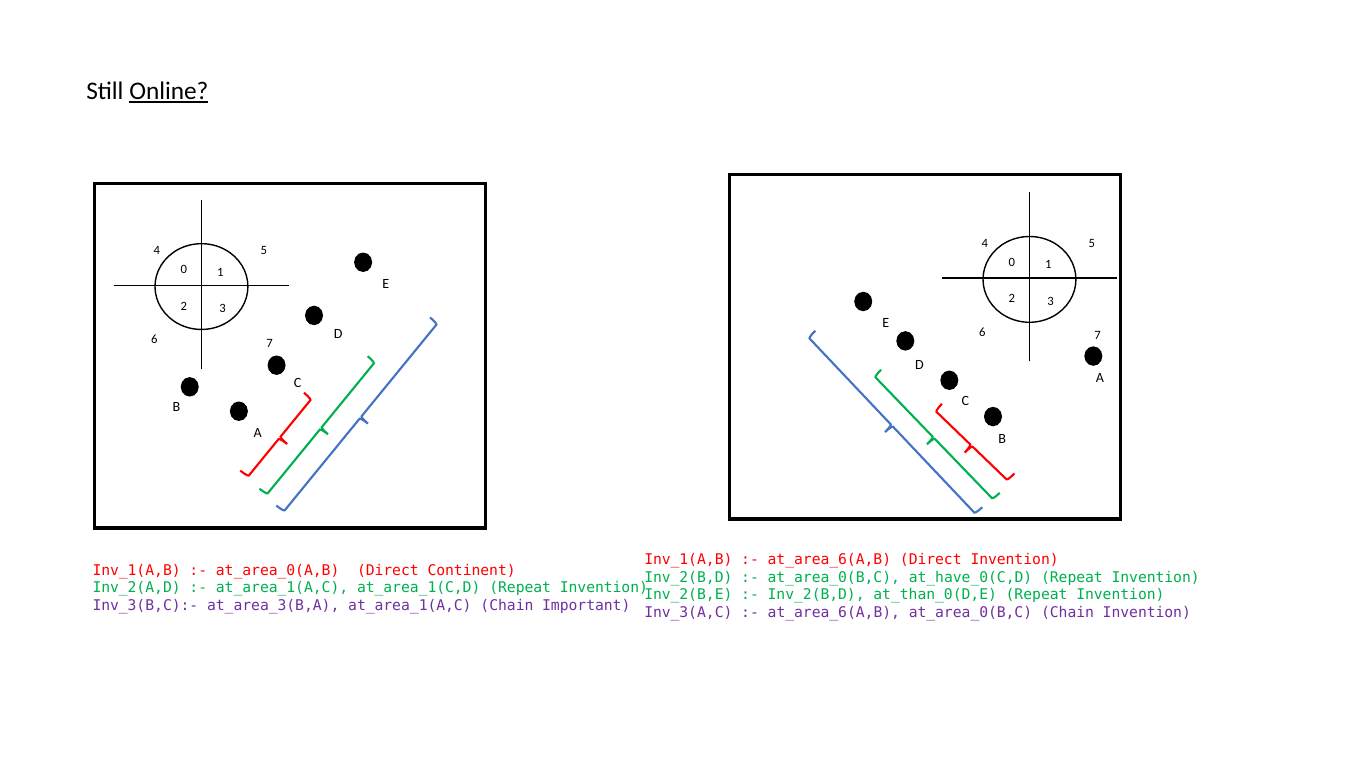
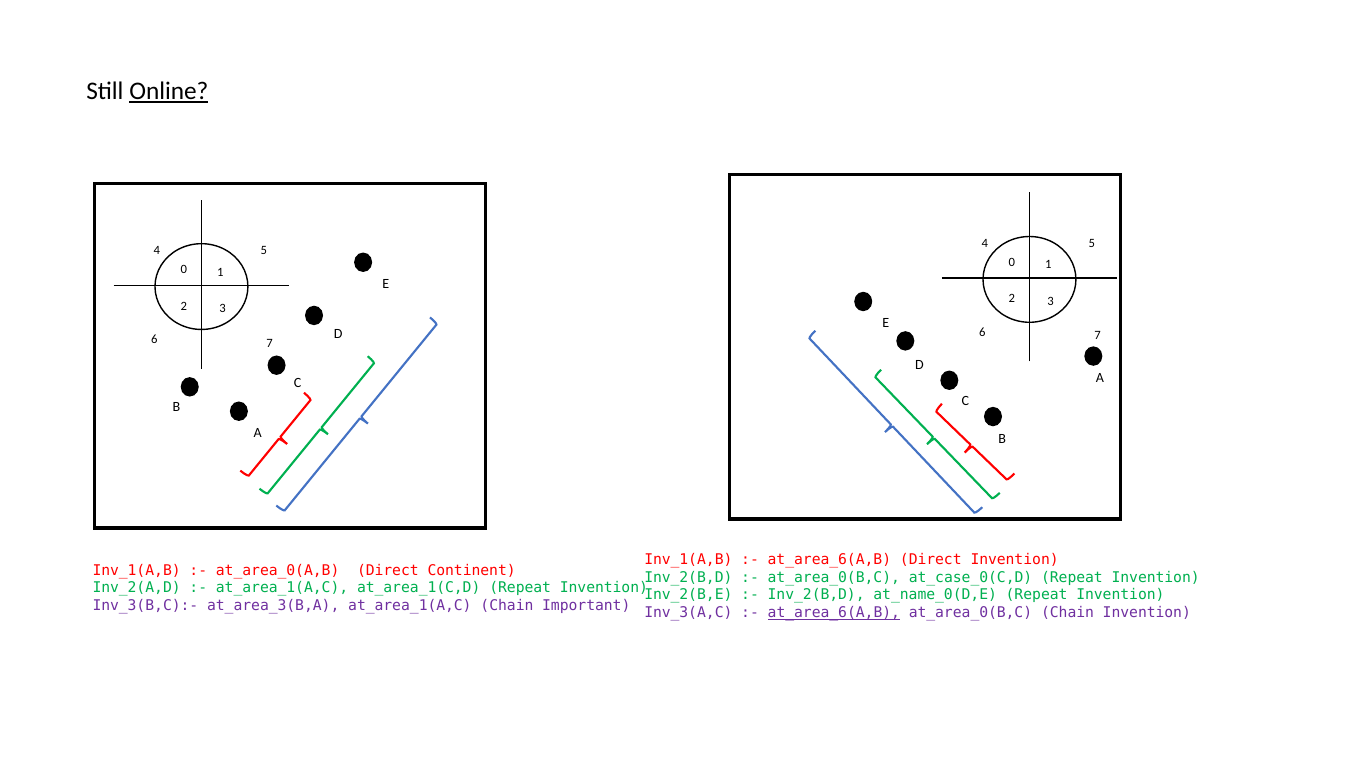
at_have_0(C,D: at_have_0(C,D -> at_case_0(C,D
at_than_0(D,E: at_than_0(D,E -> at_name_0(D,E
at_area_6(A,B at (834, 612) underline: none -> present
